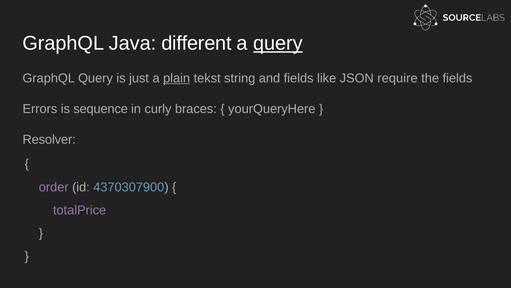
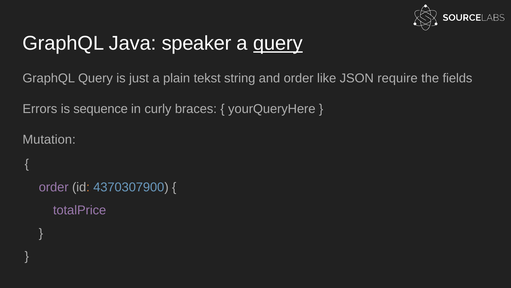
different: different -> speaker
plain underline: present -> none
and fields: fields -> order
Resolver: Resolver -> Mutation
